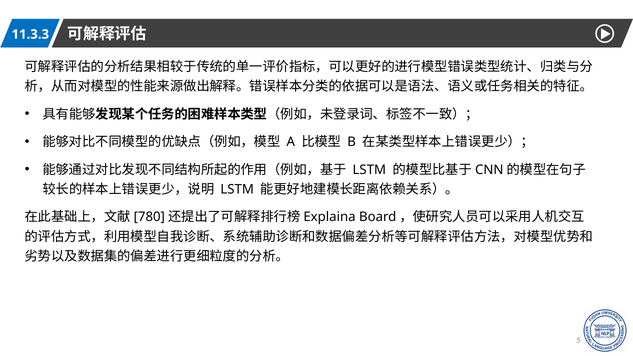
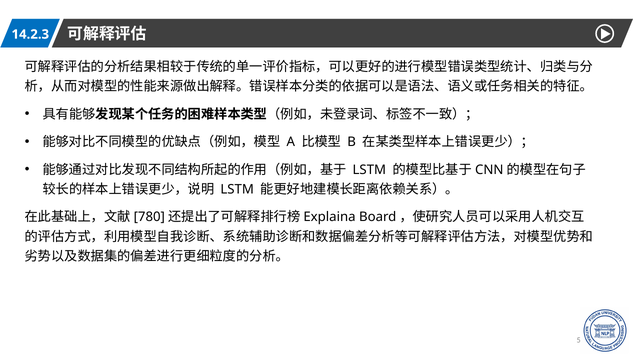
11.3.3: 11.3.3 -> 14.2.3
